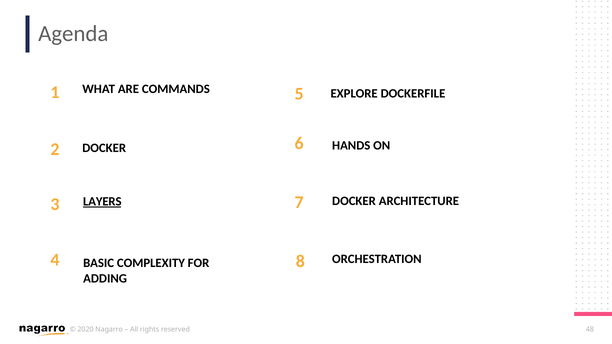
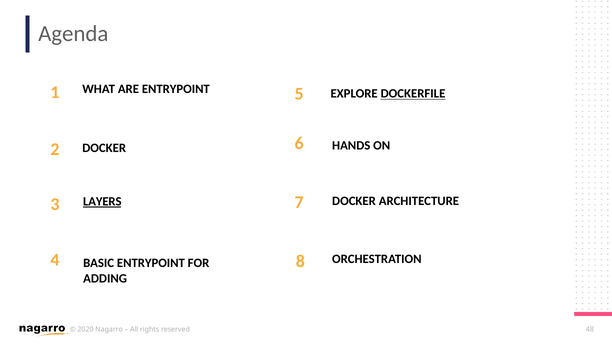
ARE COMMANDS: COMMANDS -> ENTRYPOINT
DOCKERFILE underline: none -> present
BASIC COMPLEXITY: COMPLEXITY -> ENTRYPOINT
